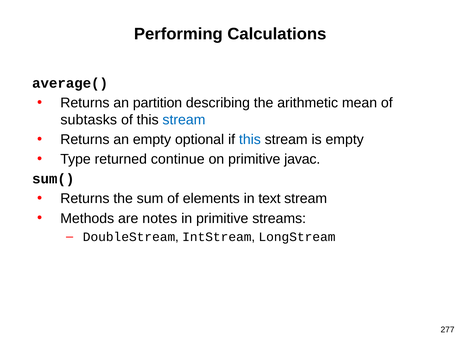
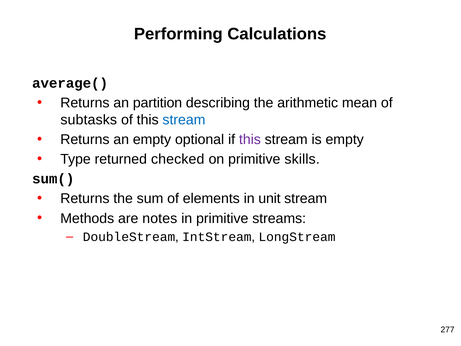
this at (250, 139) colour: blue -> purple
continue: continue -> checked
javac: javac -> skills
text: text -> unit
